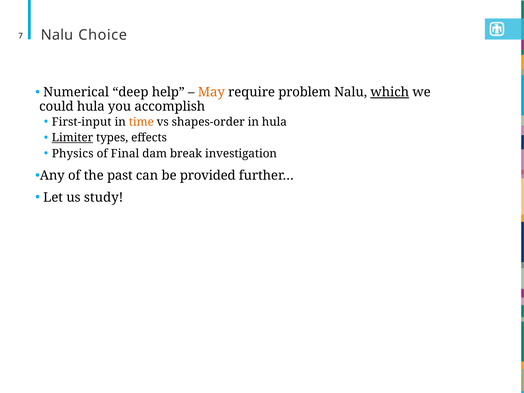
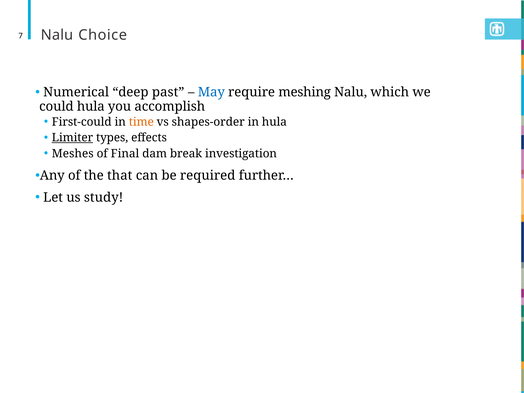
help: help -> past
May colour: orange -> blue
problem: problem -> meshing
which underline: present -> none
First-input: First-input -> First-could
Physics: Physics -> Meshes
past: past -> that
provided: provided -> required
